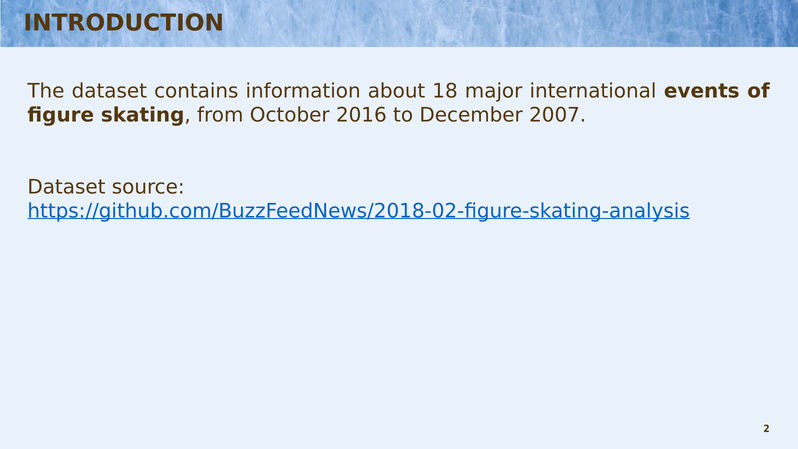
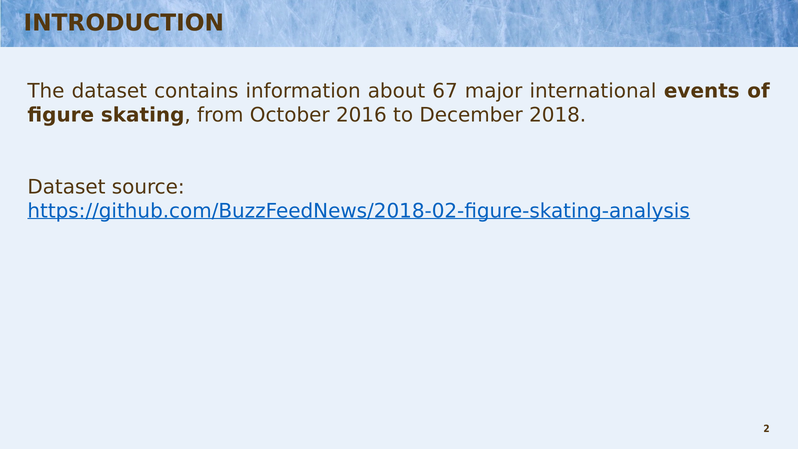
18: 18 -> 67
2007: 2007 -> 2018
